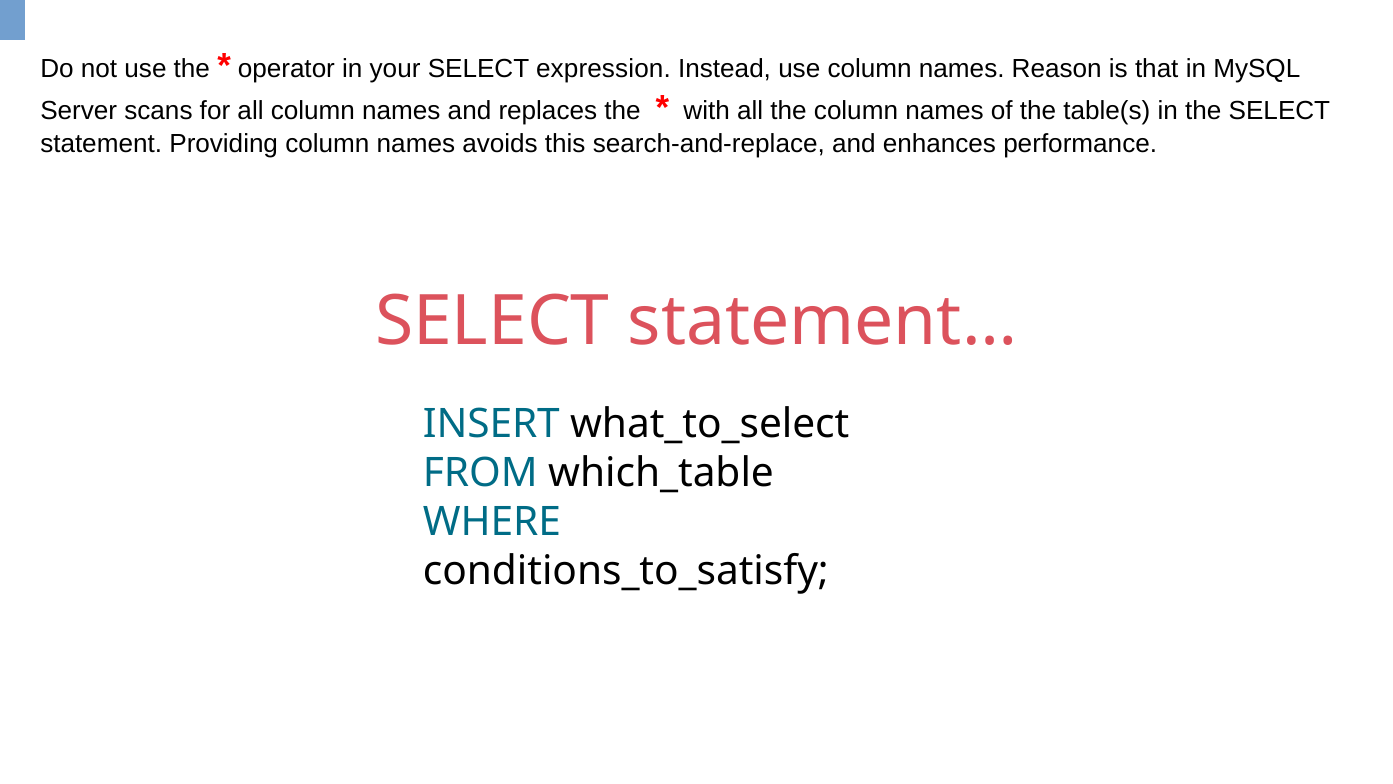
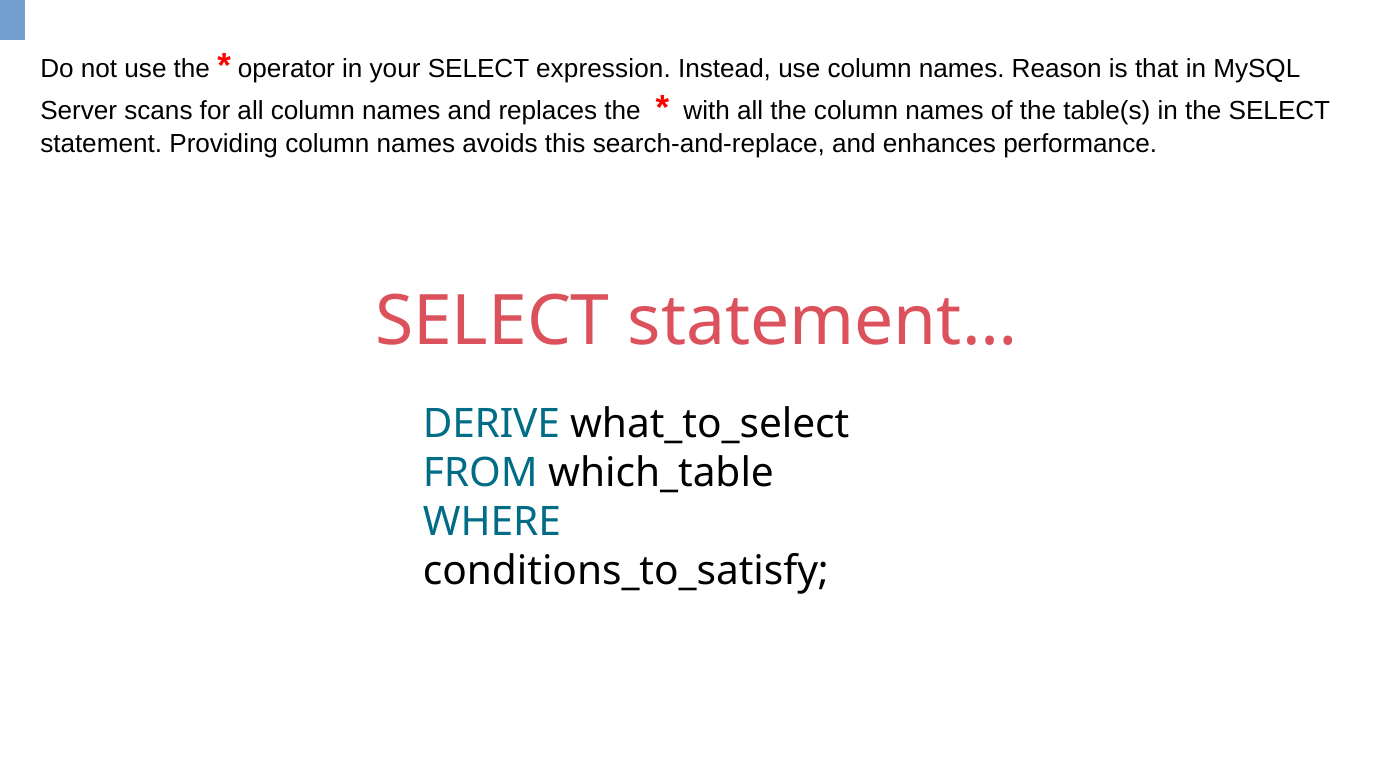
INSERT: INSERT -> DERIVE
